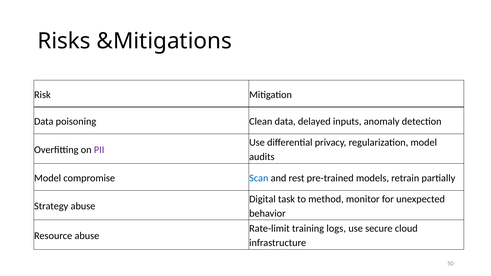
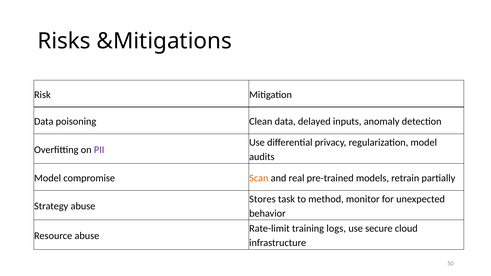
Scan colour: blue -> orange
rest: rest -> real
Digital: Digital -> Stores
